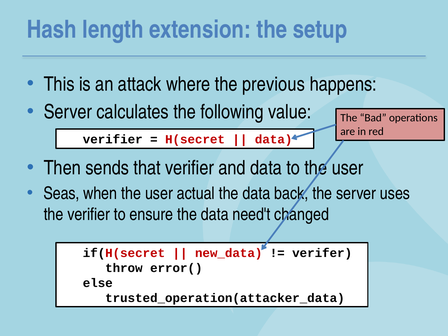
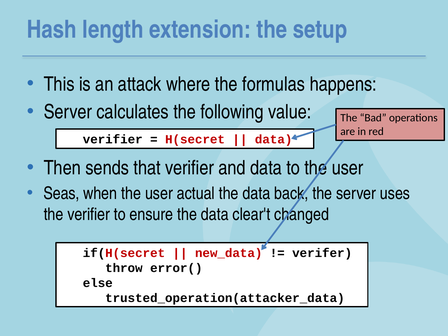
previous: previous -> formulas
need't: need't -> clear't
